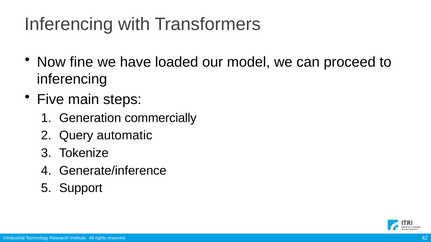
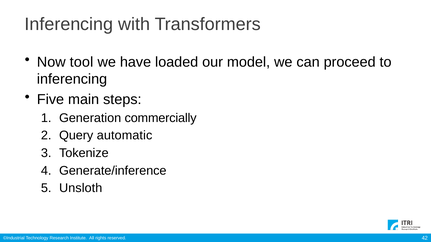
fine: fine -> tool
Support: Support -> Unsloth
